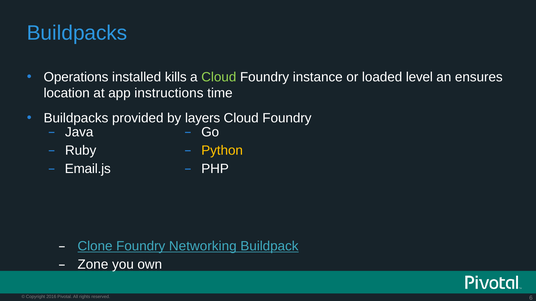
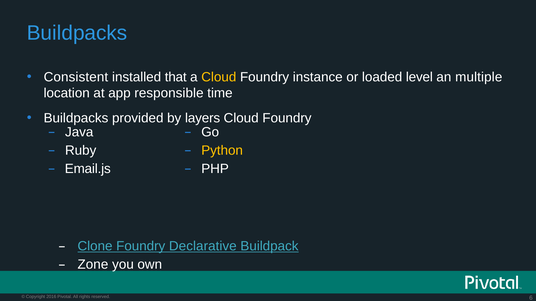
Operations: Operations -> Consistent
kills: kills -> that
Cloud at (219, 77) colour: light green -> yellow
ensures: ensures -> multiple
instructions: instructions -> responsible
Networking: Networking -> Declarative
